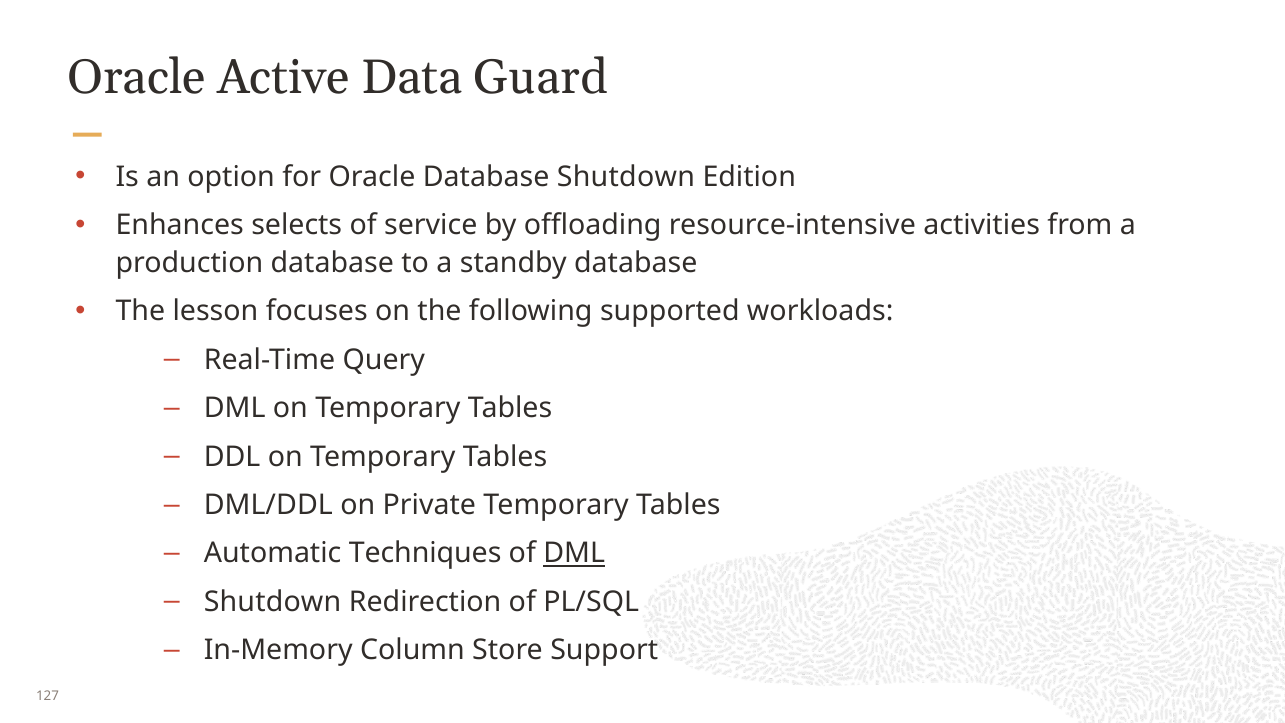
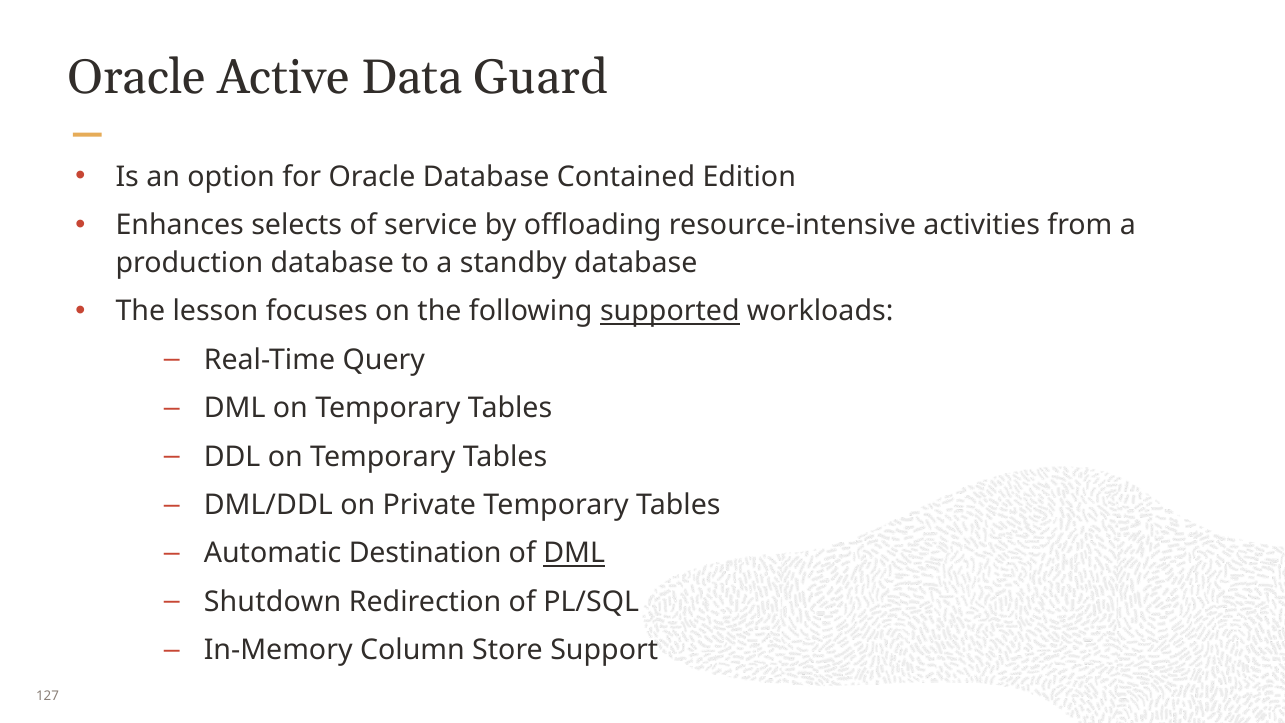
Database Shutdown: Shutdown -> Contained
supported underline: none -> present
Techniques: Techniques -> Destination
